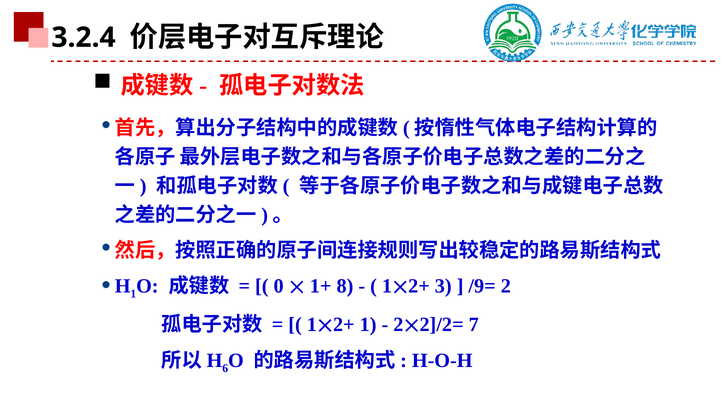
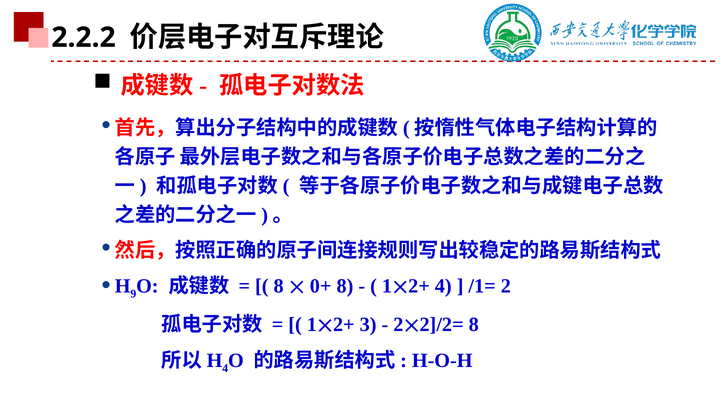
3.2.4: 3.2.4 -> 2.2.2
1 at (133, 294): 1 -> 9
0 at (279, 286): 0 -> 8
1+: 1+ -> 0+
12+ 3: 3 -> 4
/9=: /9= -> /1=
12+ 1: 1 -> 3
22]/2= 7: 7 -> 8
6 at (225, 368): 6 -> 4
